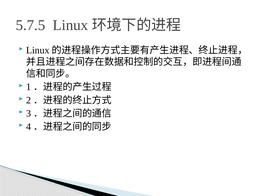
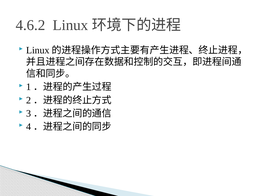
5.7.5: 5.7.5 -> 4.6.2
